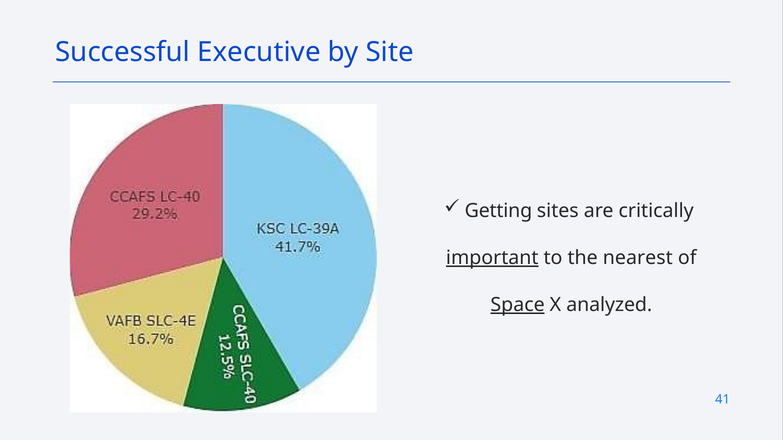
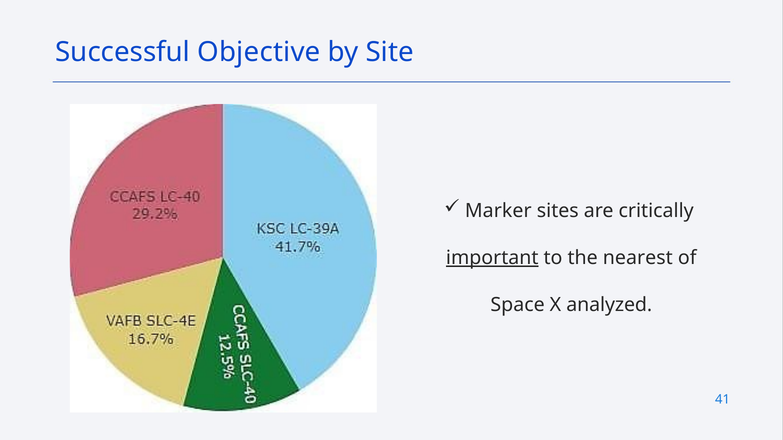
Executive: Executive -> Objective
Getting: Getting -> Marker
Space underline: present -> none
